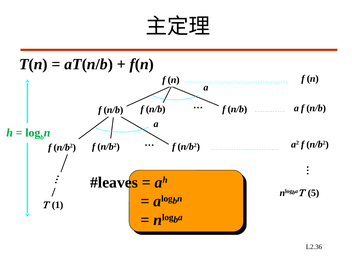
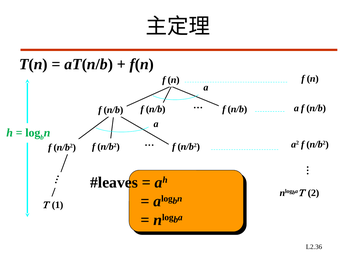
5: 5 -> 2
